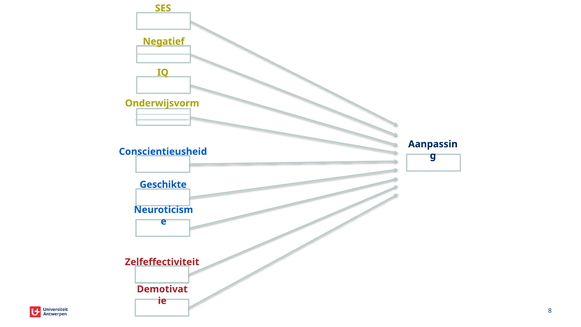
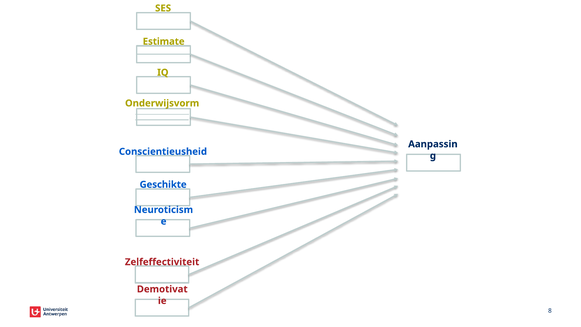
Negatief: Negatief -> Estimate
